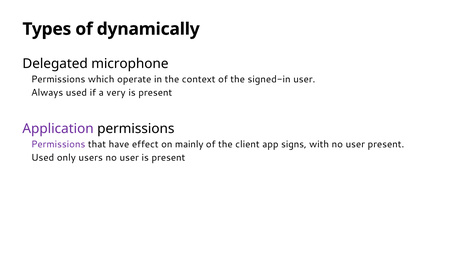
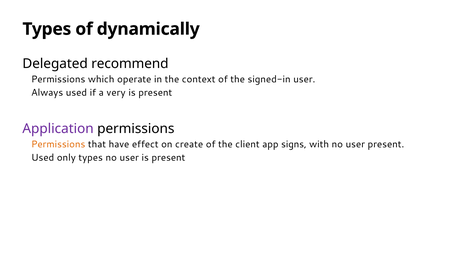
microphone: microphone -> recommend
Permissions at (58, 145) colour: purple -> orange
mainly: mainly -> create
only users: users -> types
